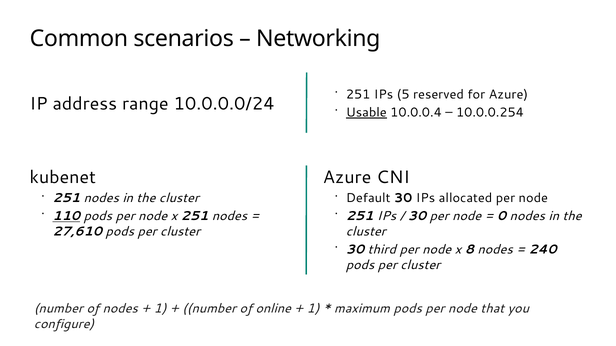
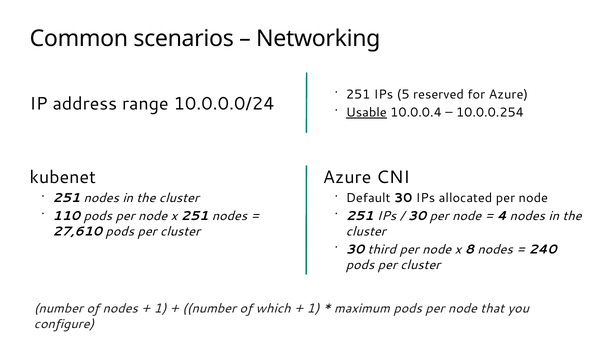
110 underline: present -> none
0: 0 -> 4
online: online -> which
